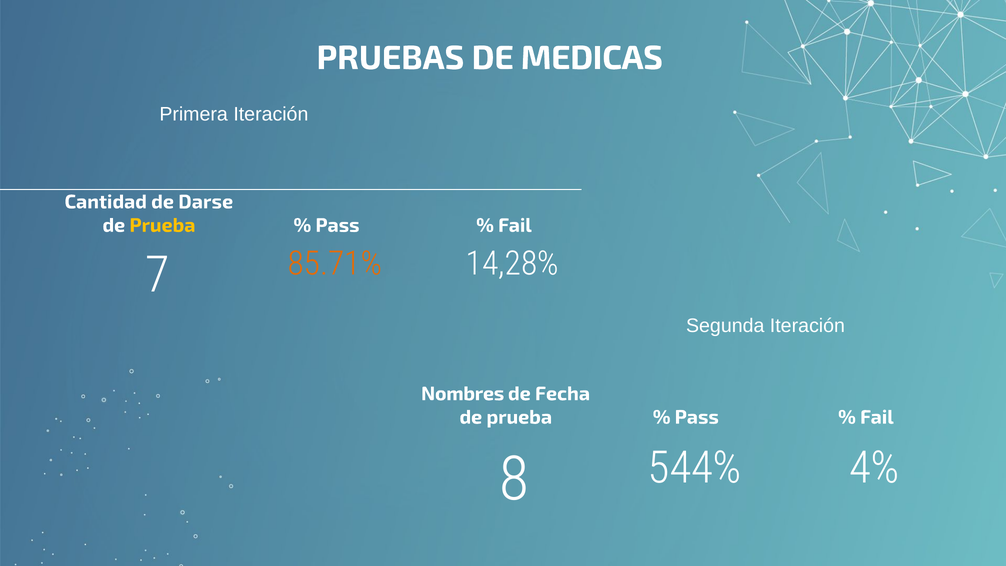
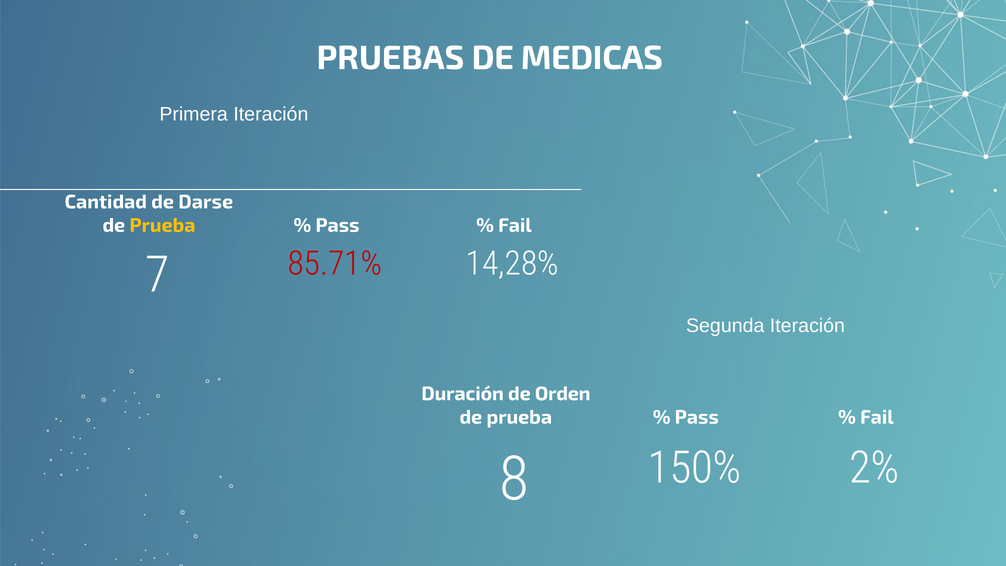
85.71% colour: orange -> red
Nombres: Nombres -> Duración
Fecha: Fecha -> Orden
544%: 544% -> 150%
4%: 4% -> 2%
